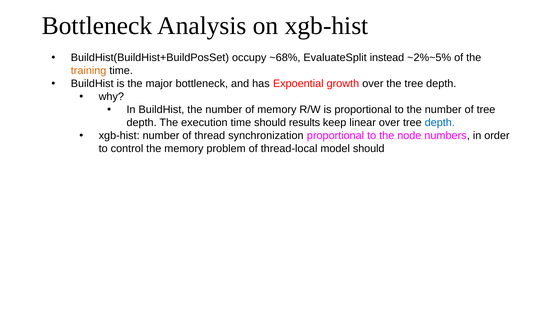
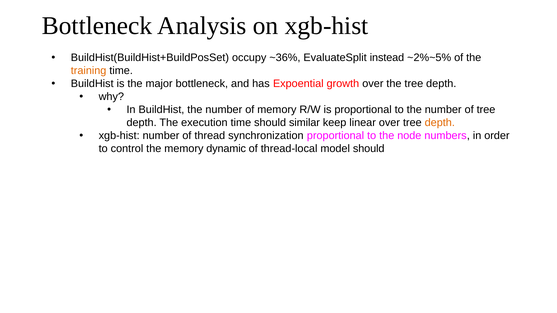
~68%: ~68% -> ~36%
results: results -> similar
depth at (440, 123) colour: blue -> orange
problem: problem -> dynamic
